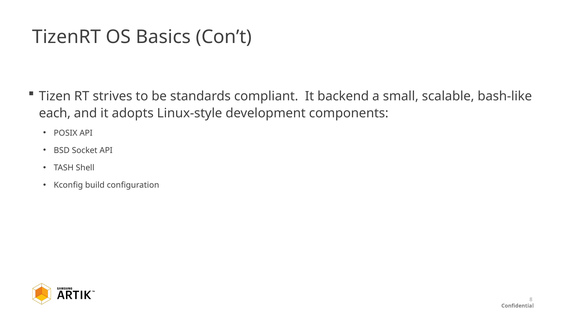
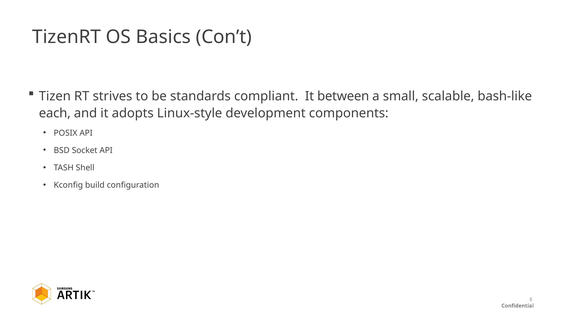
backend: backend -> between
